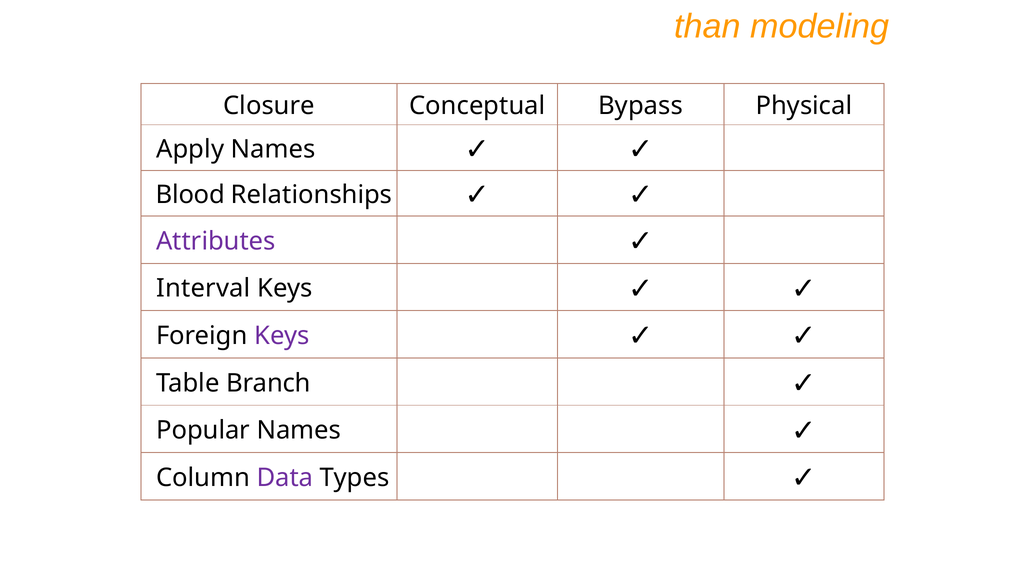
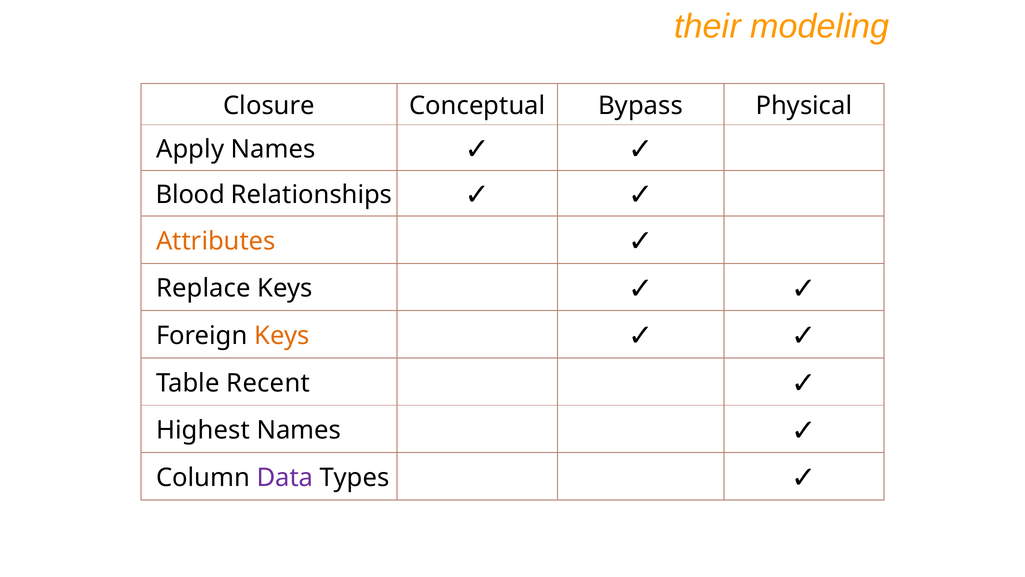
than: than -> their
Attributes colour: purple -> orange
Interval: Interval -> Replace
Keys at (282, 336) colour: purple -> orange
Branch: Branch -> Recent
Popular: Popular -> Highest
